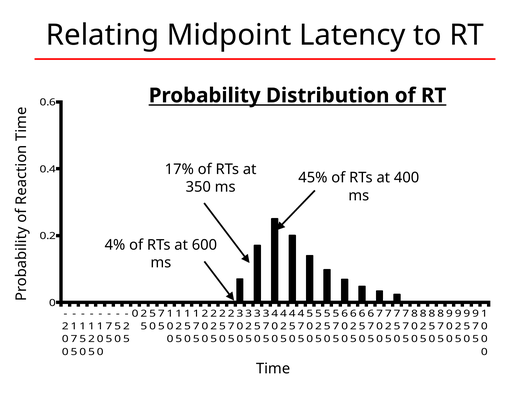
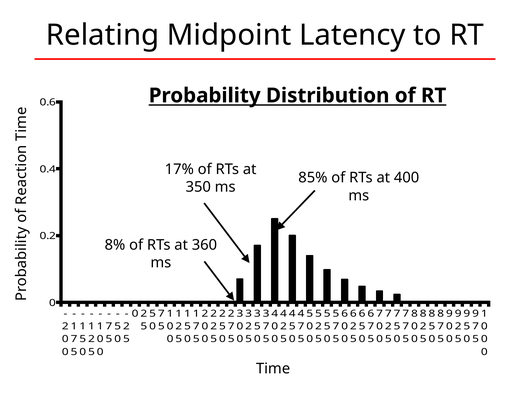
45%: 45% -> 85%
4%: 4% -> 8%
600: 600 -> 360
